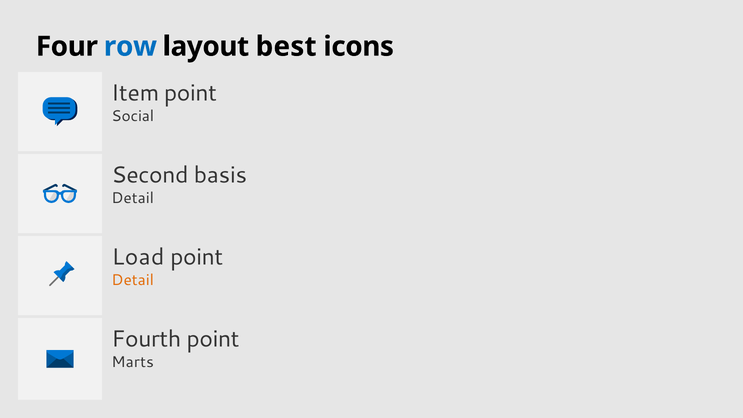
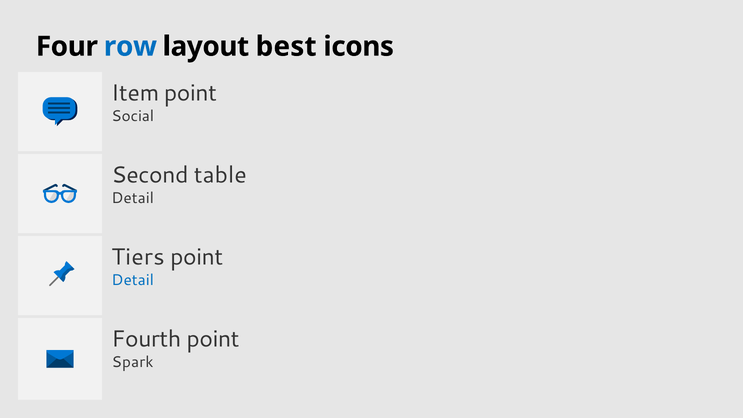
basis: basis -> table
Load: Load -> Tiers
Detail at (133, 280) colour: orange -> blue
Marts: Marts -> Spark
